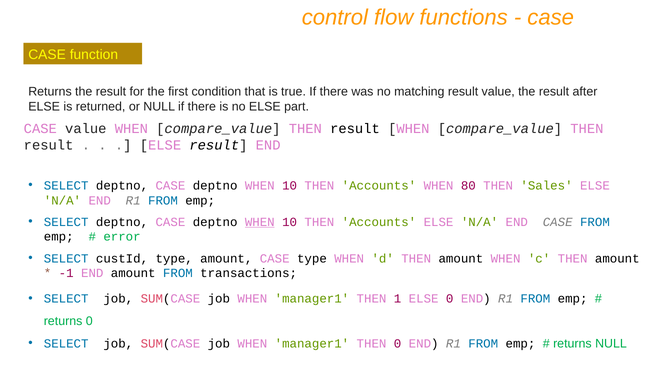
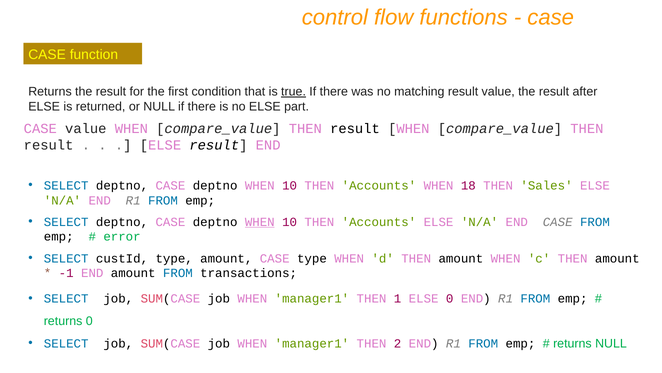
true underline: none -> present
80: 80 -> 18
THEN 0: 0 -> 2
